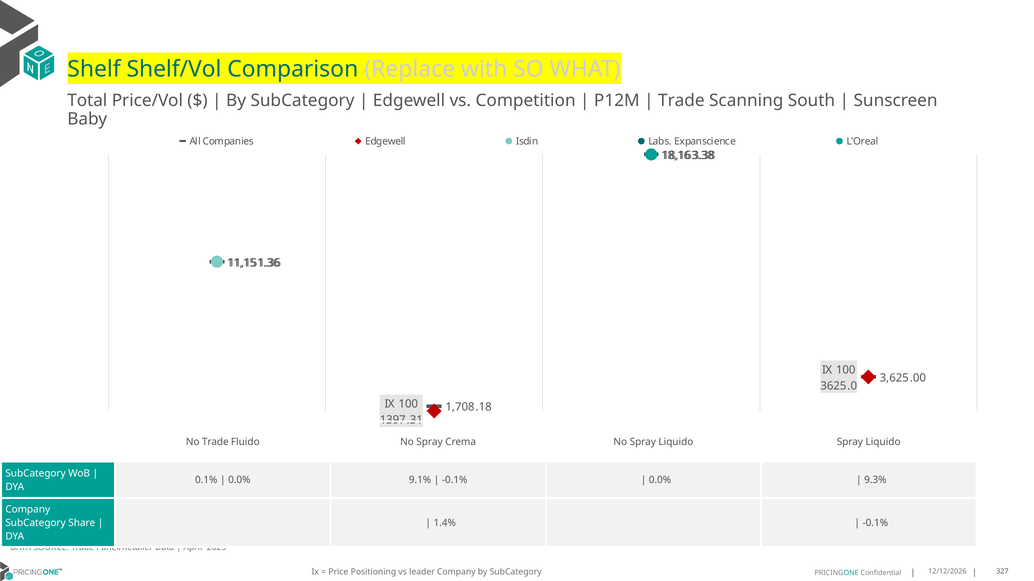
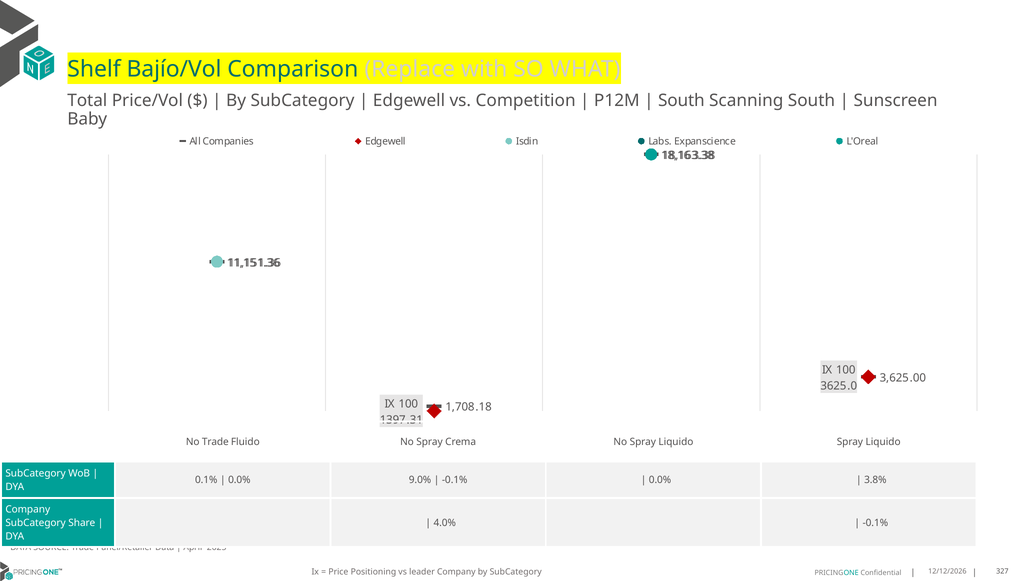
Shelf/Vol: Shelf/Vol -> Bajío/Vol
Trade at (681, 101): Trade -> South
9.1%: 9.1% -> 9.0%
9.3%: 9.3% -> 3.8%
1.4%: 1.4% -> 4.0%
